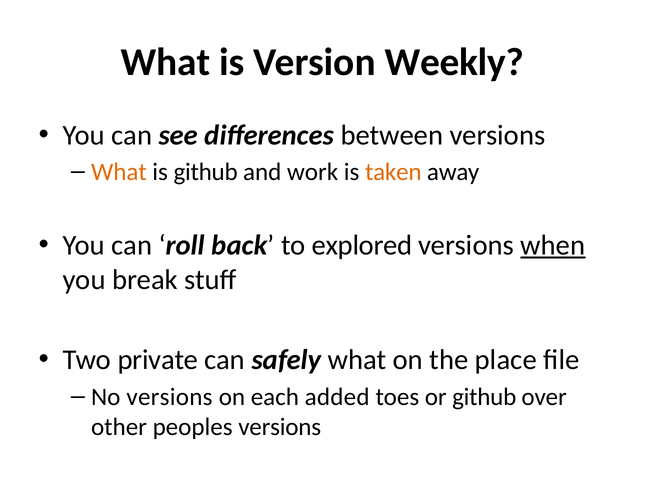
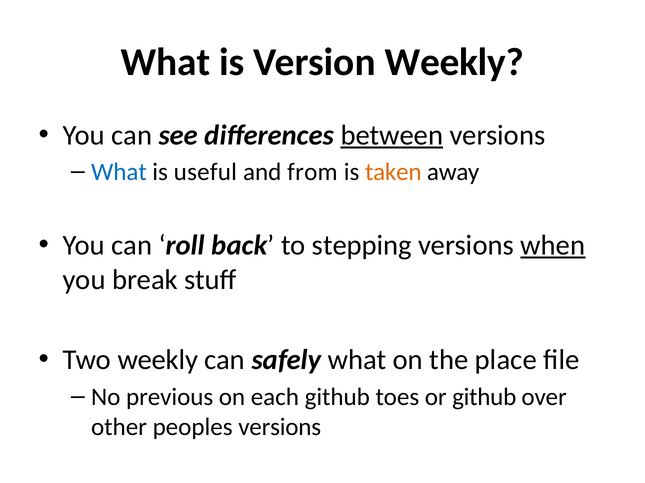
between underline: none -> present
What at (119, 172) colour: orange -> blue
is github: github -> useful
work: work -> from
explored: explored -> stepping
Two private: private -> weekly
No versions: versions -> previous
each added: added -> github
